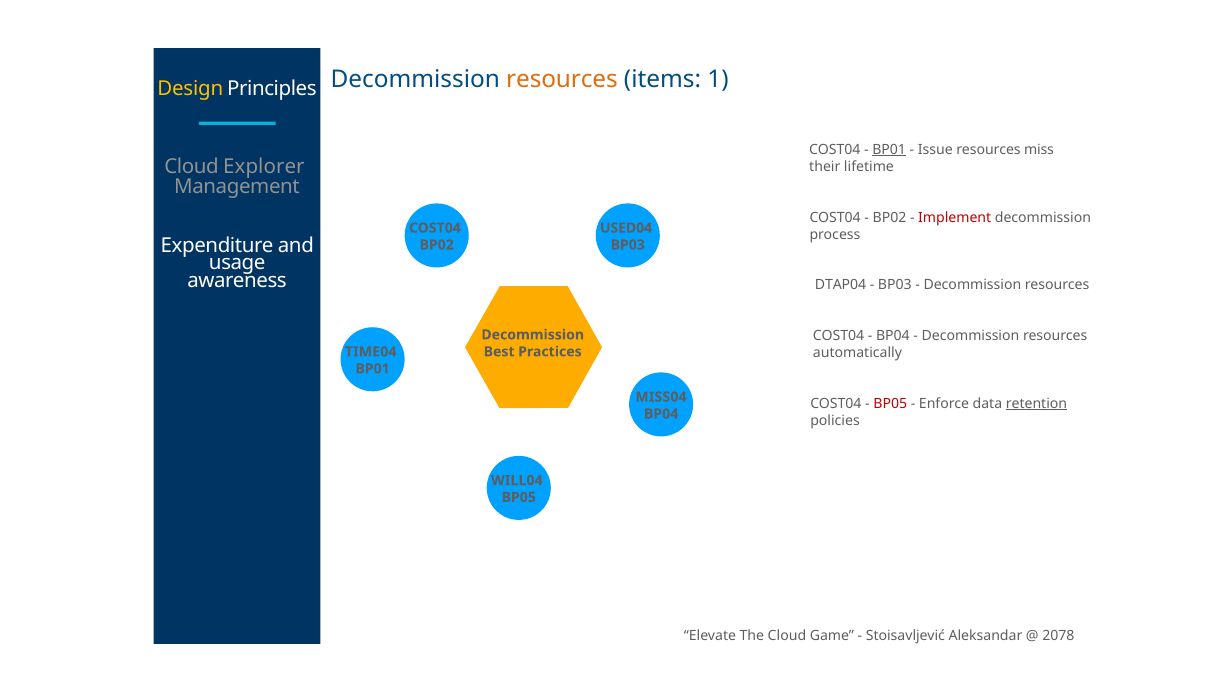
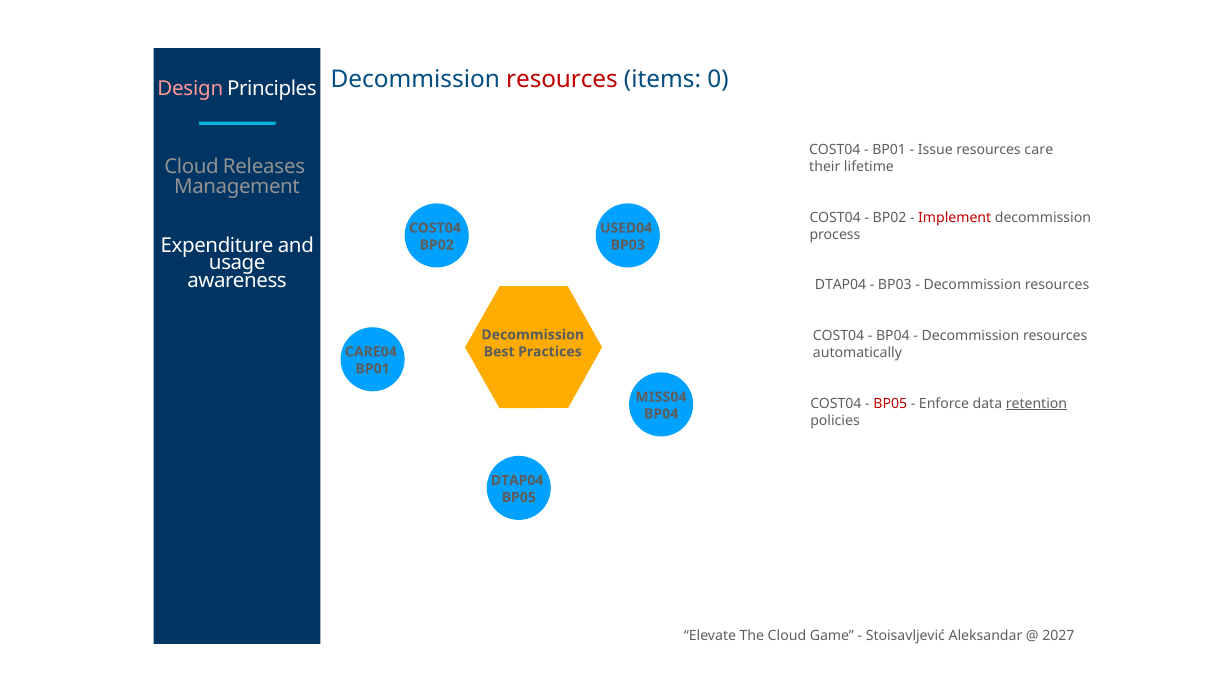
resources at (562, 80) colour: orange -> red
1: 1 -> 0
Design colour: yellow -> pink
BP01 at (889, 150) underline: present -> none
miss: miss -> care
Explorer: Explorer -> Releases
TIME04: TIME04 -> CARE04
WILL04 at (517, 481): WILL04 -> DTAP04
2078: 2078 -> 2027
